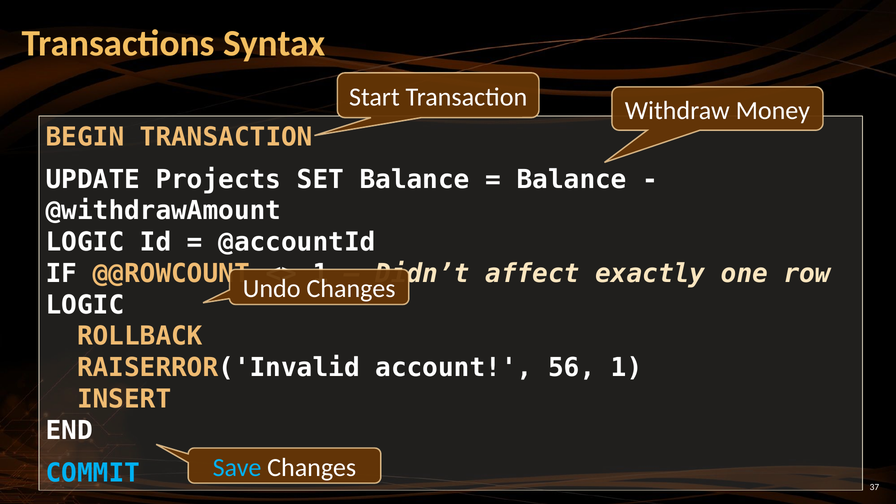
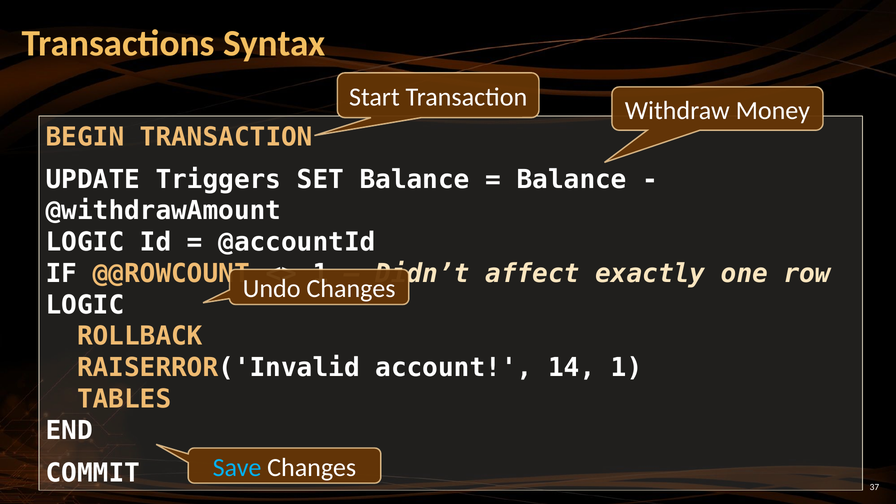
Projects: Projects -> Triggers
56: 56 -> 14
INSERT: INSERT -> TABLES
COMMIT colour: light blue -> white
